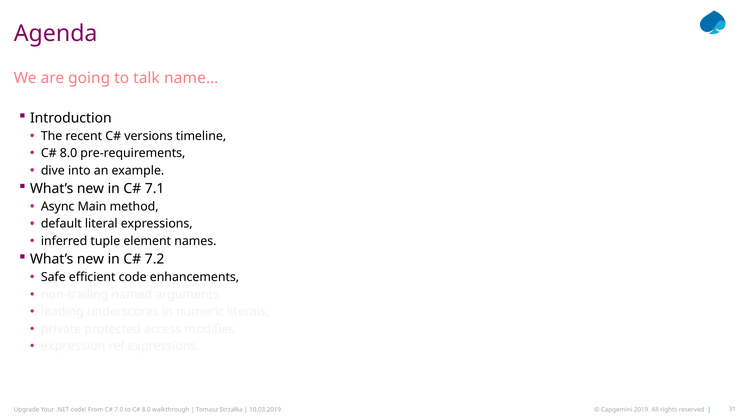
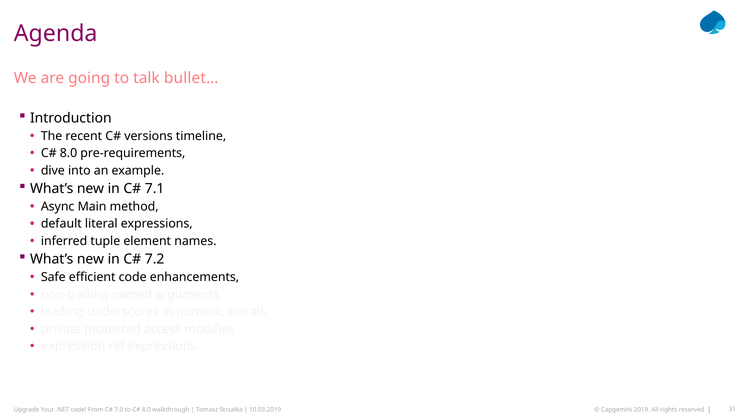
name…: name… -> bullet…
